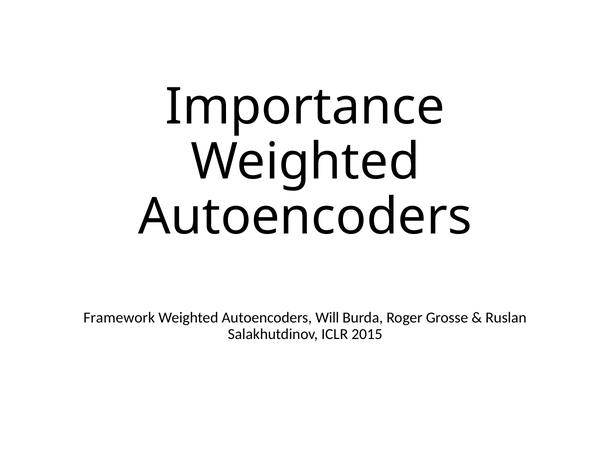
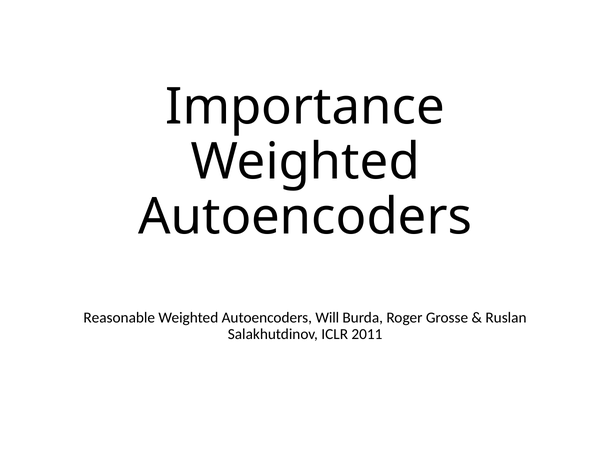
Framework: Framework -> Reasonable
2015: 2015 -> 2011
